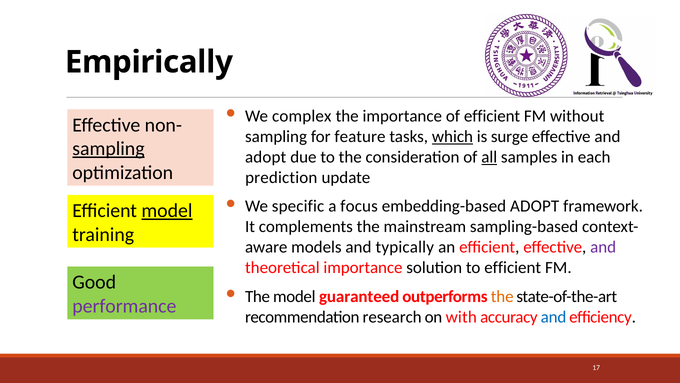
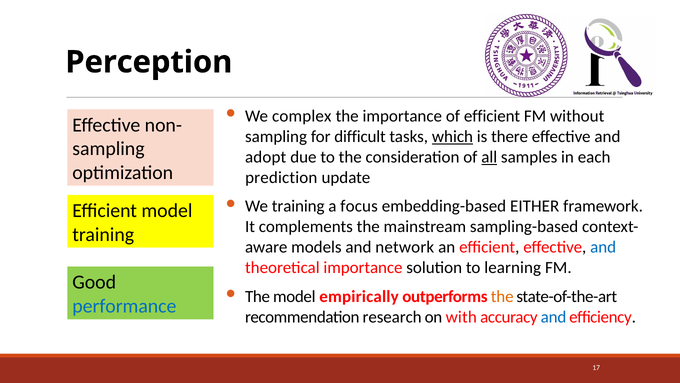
Empirically: Empirically -> Perception
feature: feature -> difficult
surge: surge -> there
sampling at (108, 149) underline: present -> none
We specific: specific -> training
embedding-based ADOPT: ADOPT -> EITHER
model at (167, 210) underline: present -> none
typically: typically -> network
and at (603, 247) colour: purple -> blue
to efficient: efficient -> learning
guaranteed: guaranteed -> empirically
performance colour: purple -> blue
